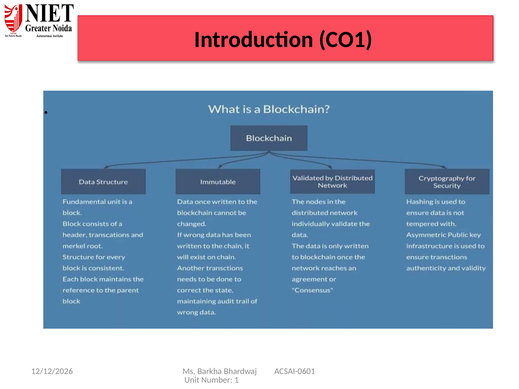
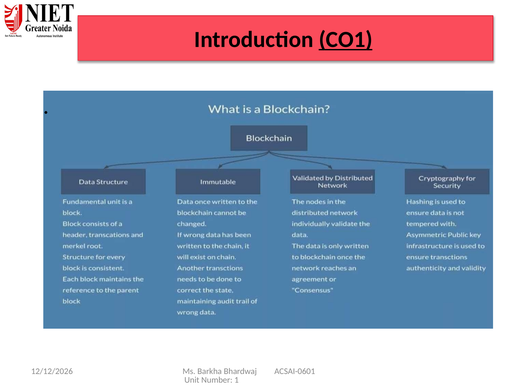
CO1 underline: none -> present
